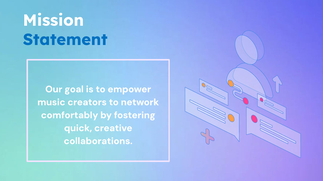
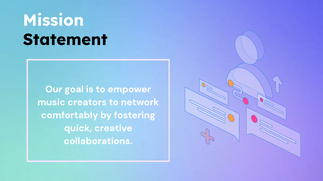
Statement colour: blue -> black
